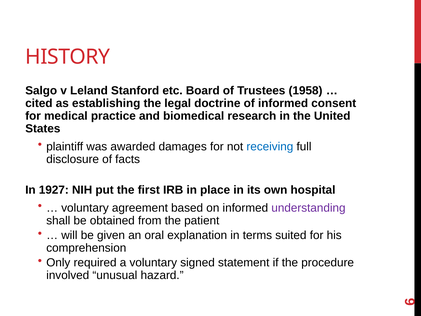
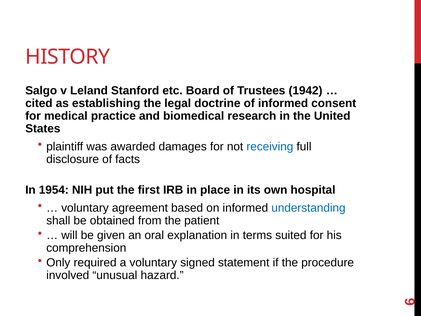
1958: 1958 -> 1942
1927: 1927 -> 1954
understanding colour: purple -> blue
